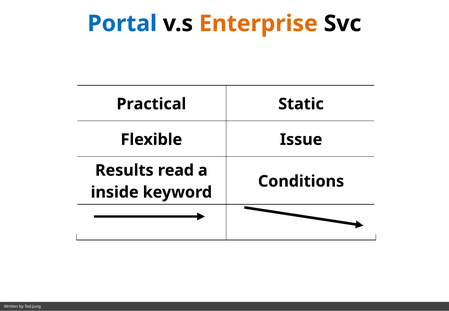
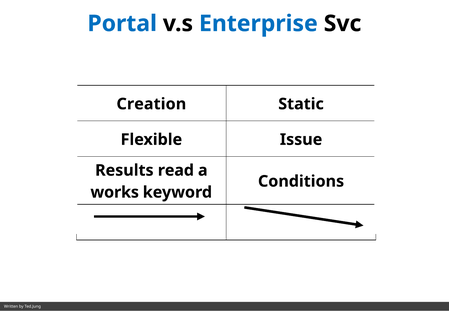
Enterprise colour: orange -> blue
Practical: Practical -> Creation
inside: inside -> works
